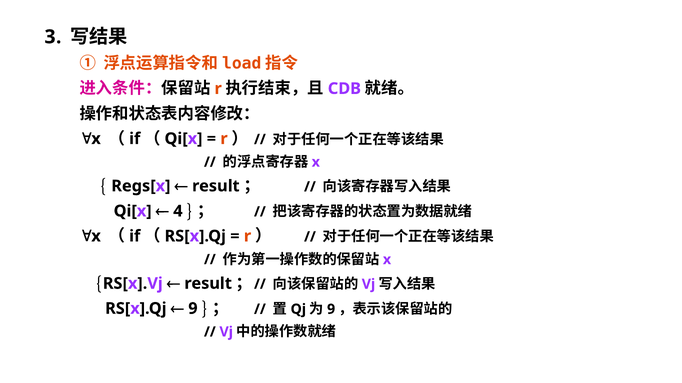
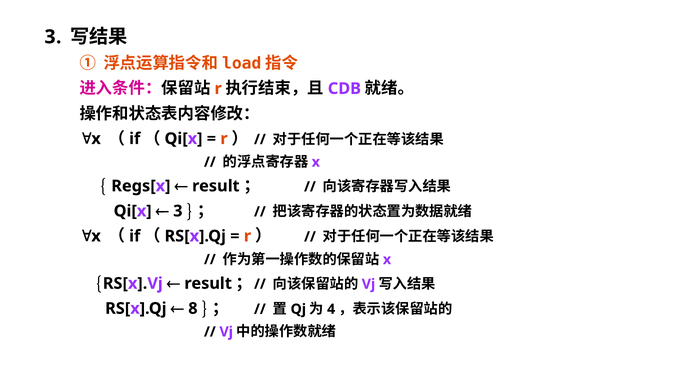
4 at (178, 211): 4 -> 3
9 at (193, 309): 9 -> 8
9 at (331, 310): 9 -> 4
